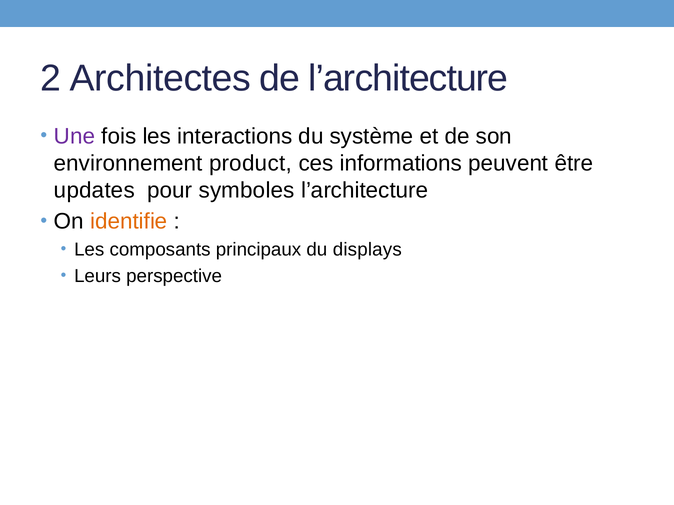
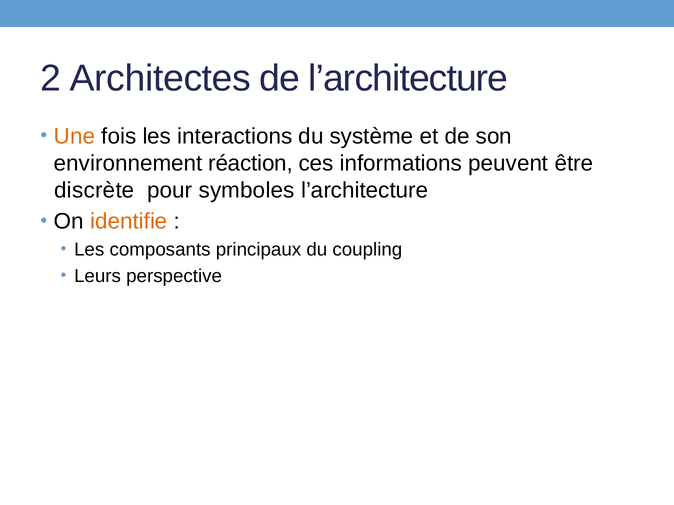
Une colour: purple -> orange
product: product -> réaction
updates: updates -> discrète
displays: displays -> coupling
